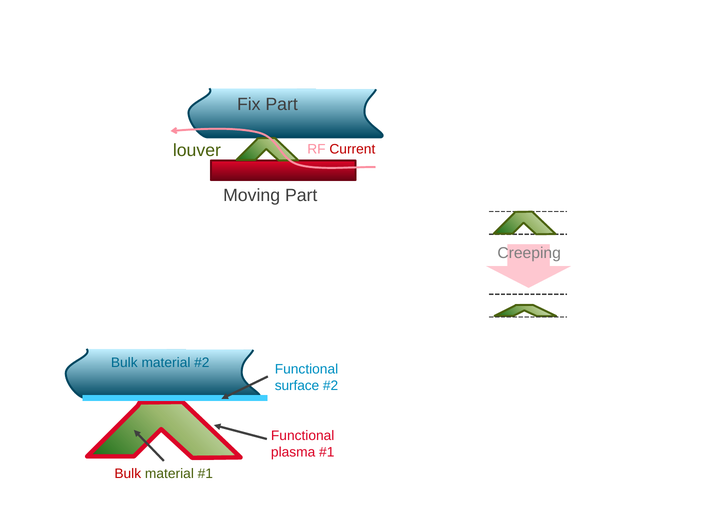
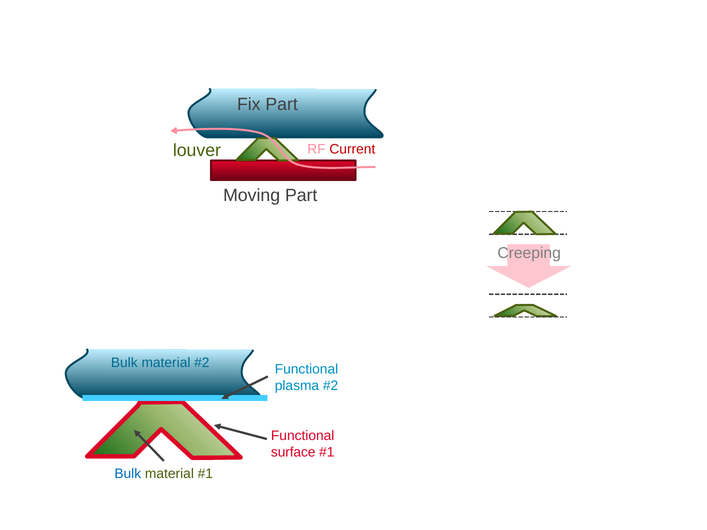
surface: surface -> plasma
plasma: plasma -> surface
Bulk at (128, 474) colour: red -> blue
